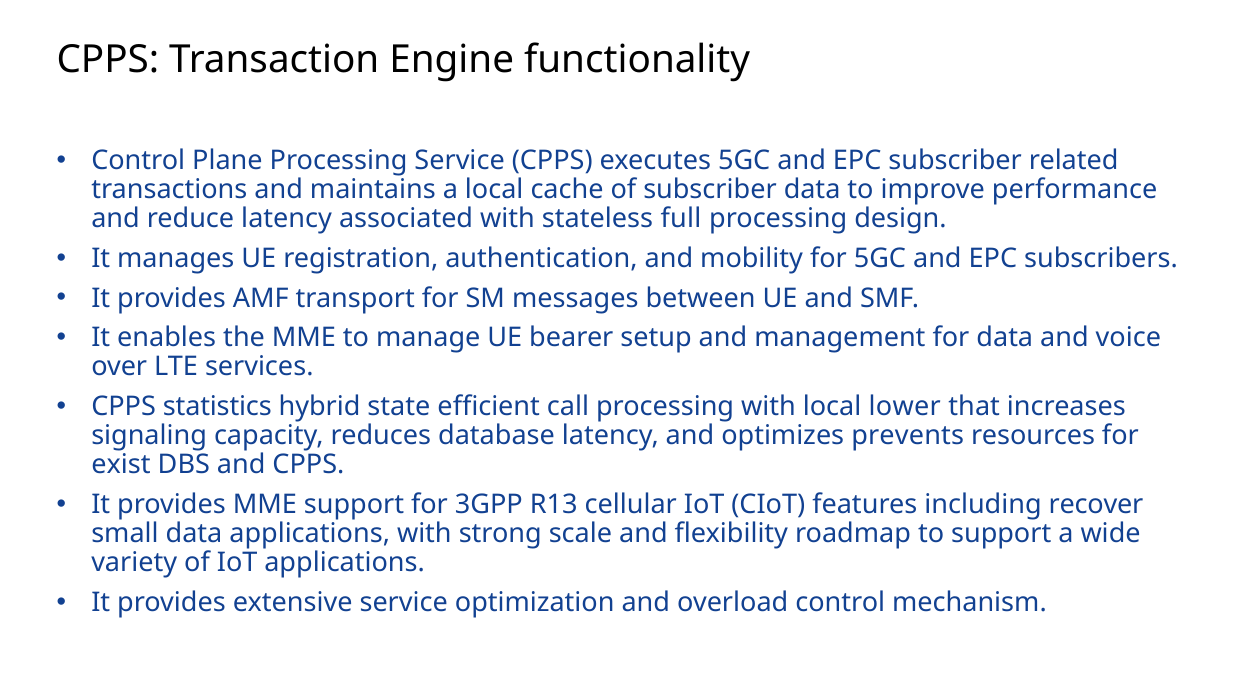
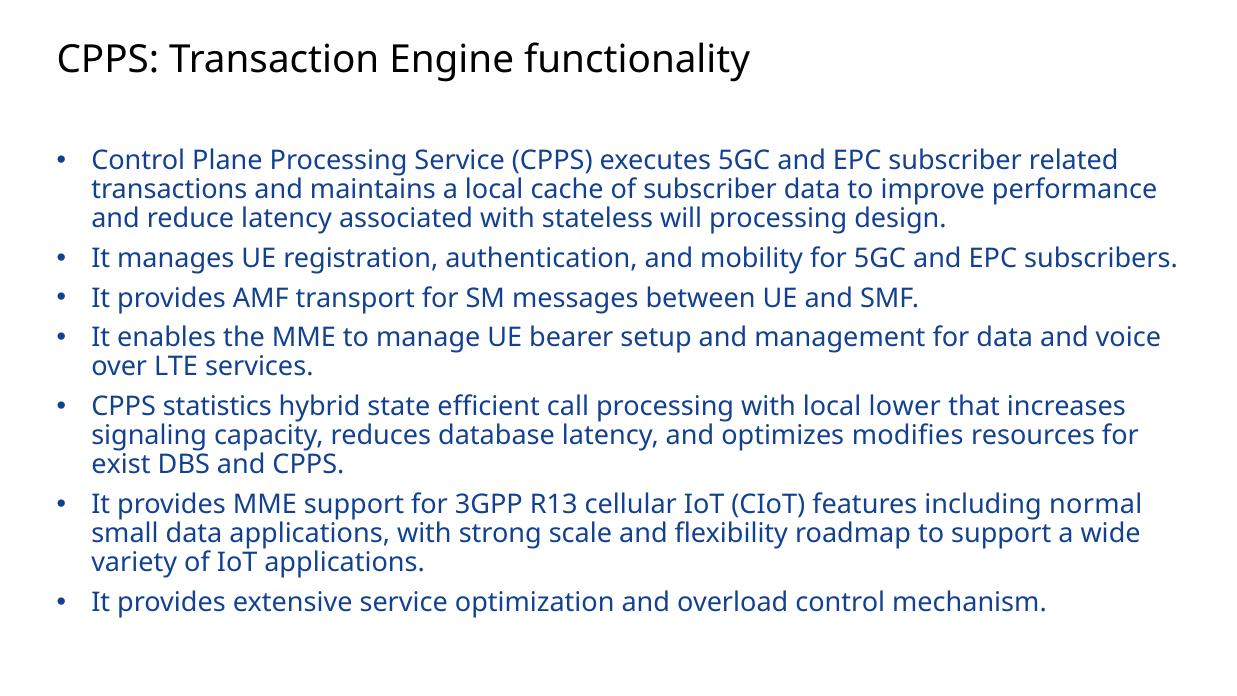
full: full -> will
prevents: prevents -> modifies
recover: recover -> normal
